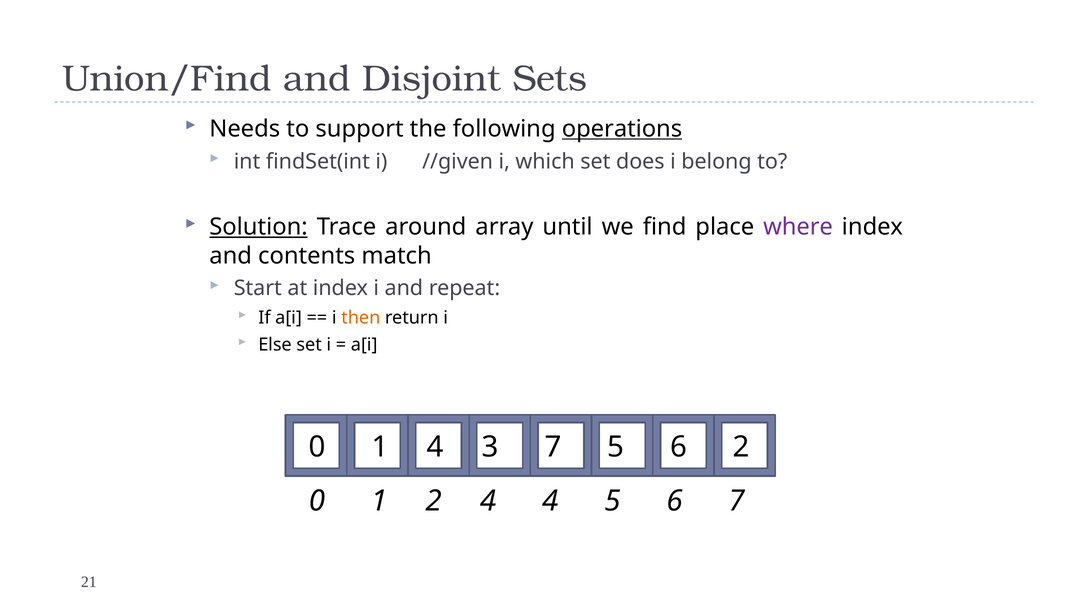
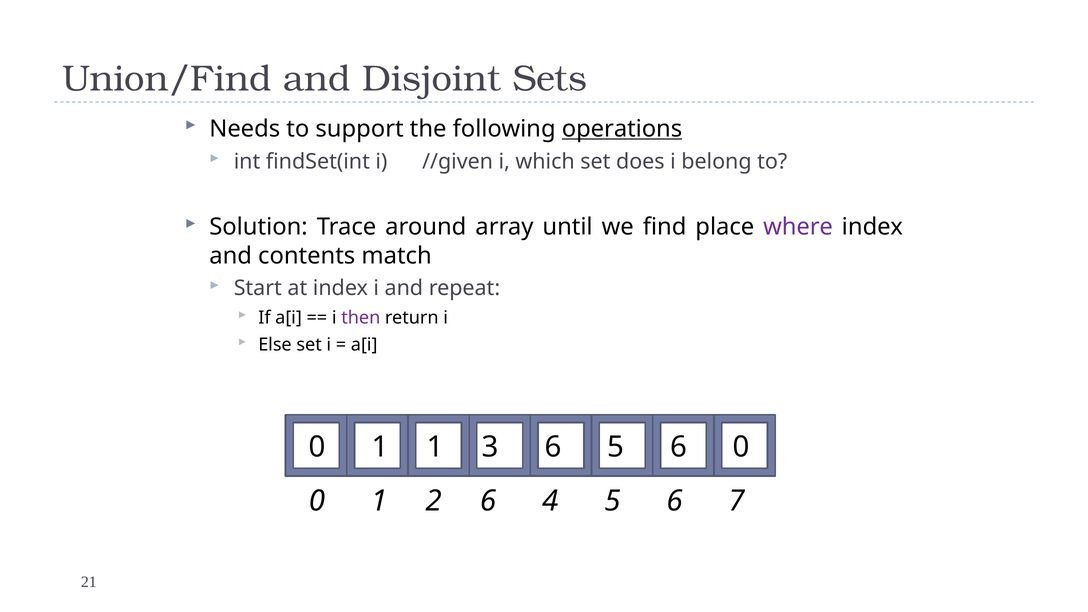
Solution underline: present -> none
then colour: orange -> purple
1 4: 4 -> 1
3 7: 7 -> 6
6 2: 2 -> 0
2 4: 4 -> 6
